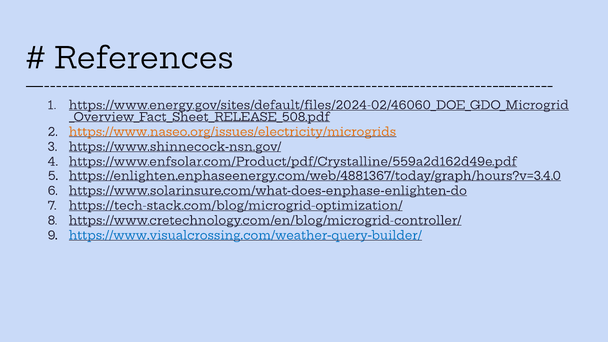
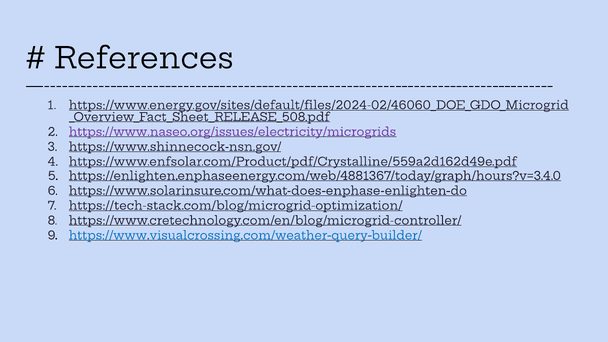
https://www.naseo.org/issues/electricity/microgrids colour: orange -> purple
